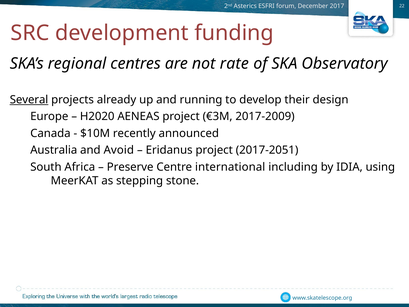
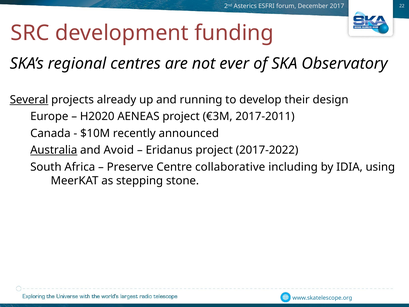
rate: rate -> ever
2017-2009: 2017-2009 -> 2017-2011
Australia underline: none -> present
2017-2051: 2017-2051 -> 2017-2022
international: international -> collaborative
